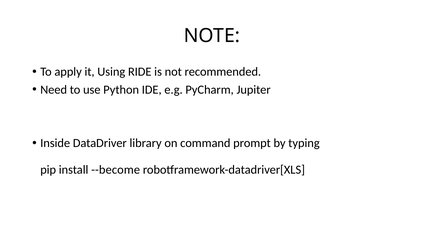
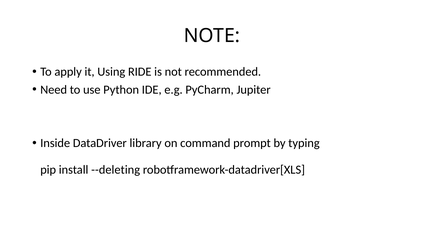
--become: --become -> --deleting
